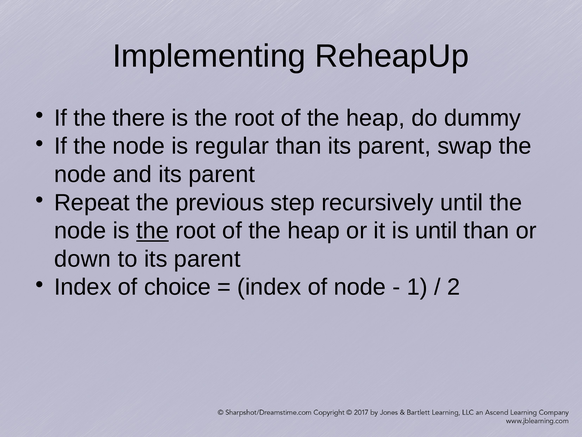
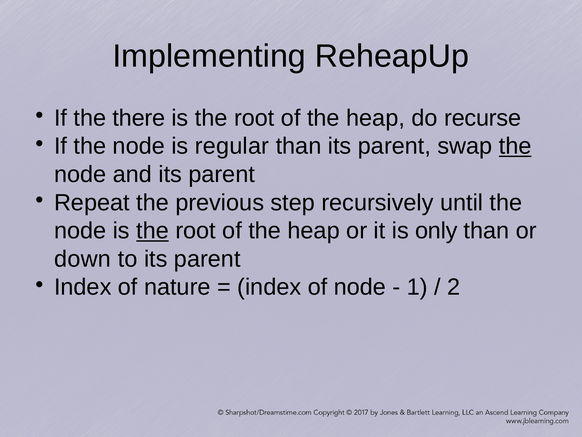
dummy: dummy -> recurse
the at (515, 146) underline: none -> present
is until: until -> only
choice: choice -> nature
